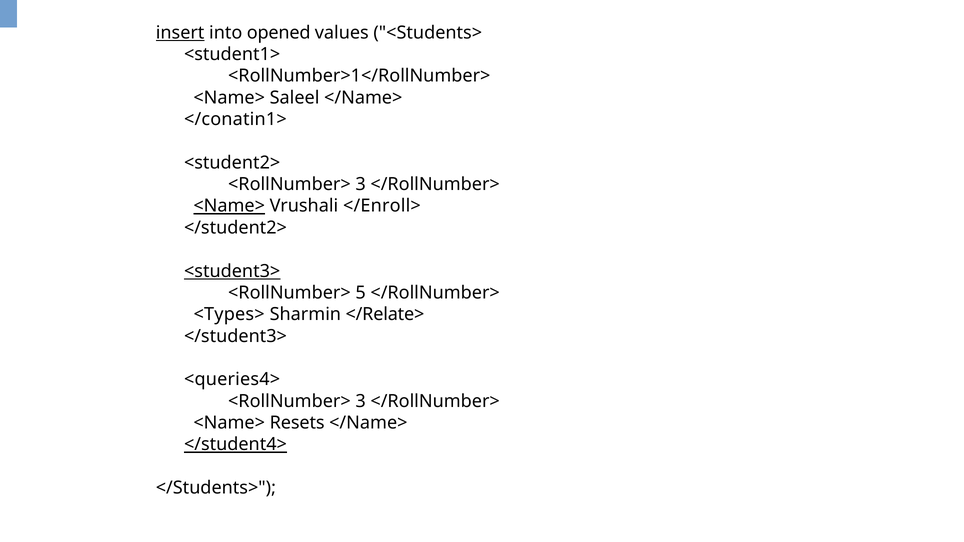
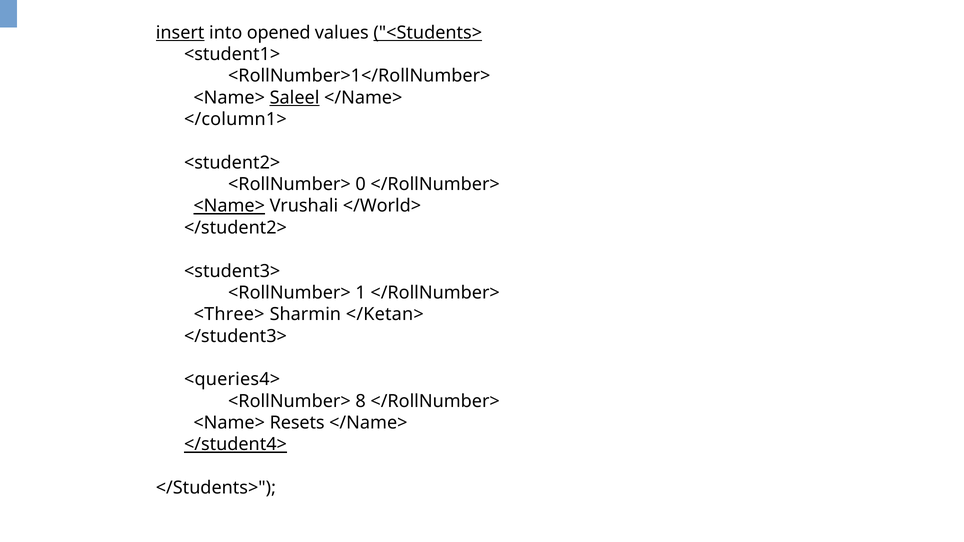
<Students> underline: none -> present
Saleel underline: none -> present
</conatin1>: </conatin1> -> </column1>
3 at (361, 184): 3 -> 0
</Enroll>: </Enroll> -> </World>
<student3> underline: present -> none
5: 5 -> 1
<Types>: <Types> -> <Three>
</Relate>: </Relate> -> </Ketan>
3 at (361, 401): 3 -> 8
